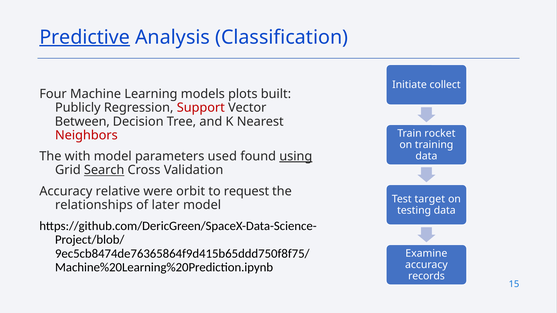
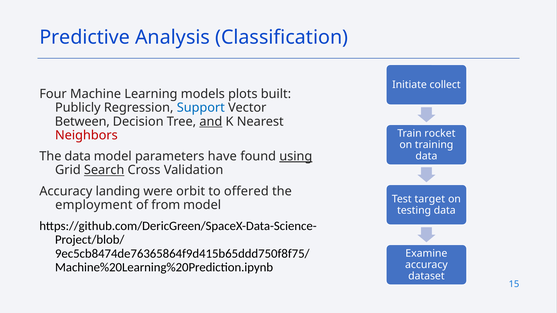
Predictive underline: present -> none
Support colour: red -> blue
and underline: none -> present
The with: with -> data
used: used -> have
relative: relative -> landing
request: request -> offered
relationships: relationships -> employment
later: later -> from
records: records -> dataset
